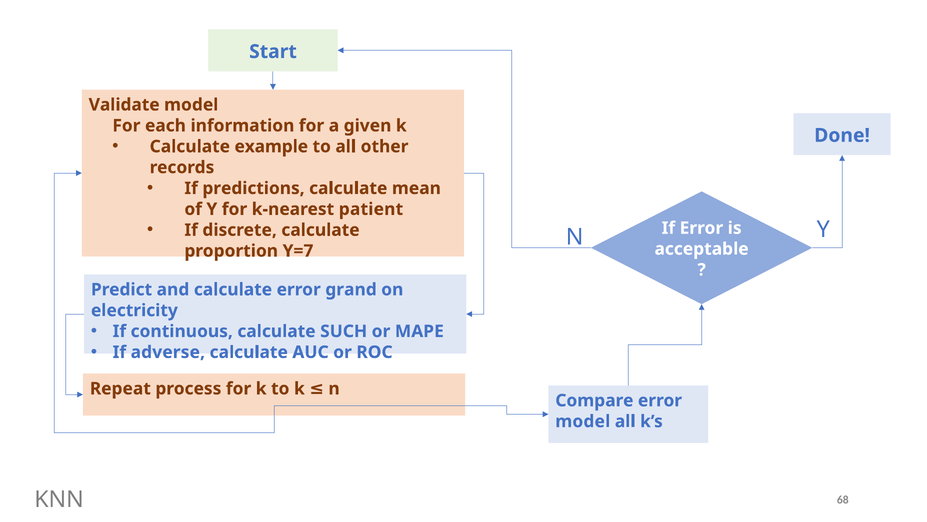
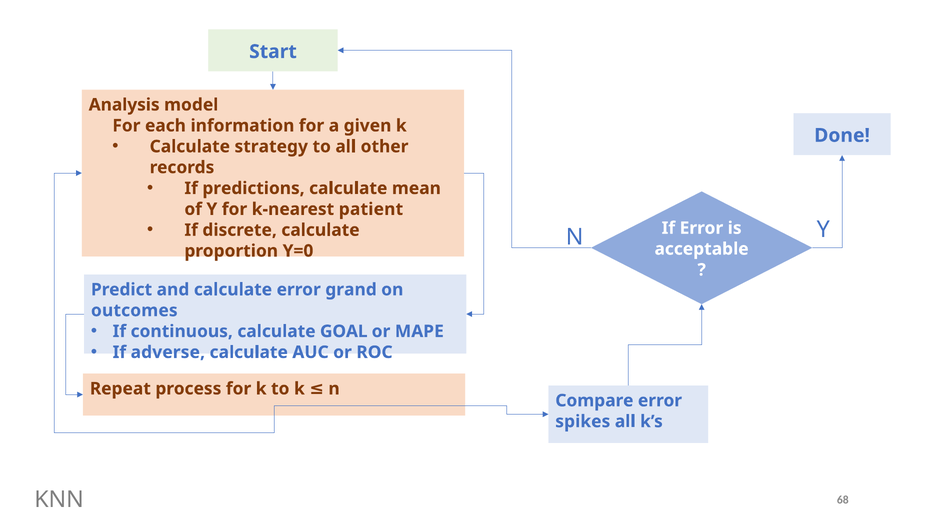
Validate: Validate -> Analysis
example: example -> strategy
Y=7: Y=7 -> Y=0
electricity: electricity -> outcomes
SUCH: SUCH -> GOAL
model at (583, 421): model -> spikes
